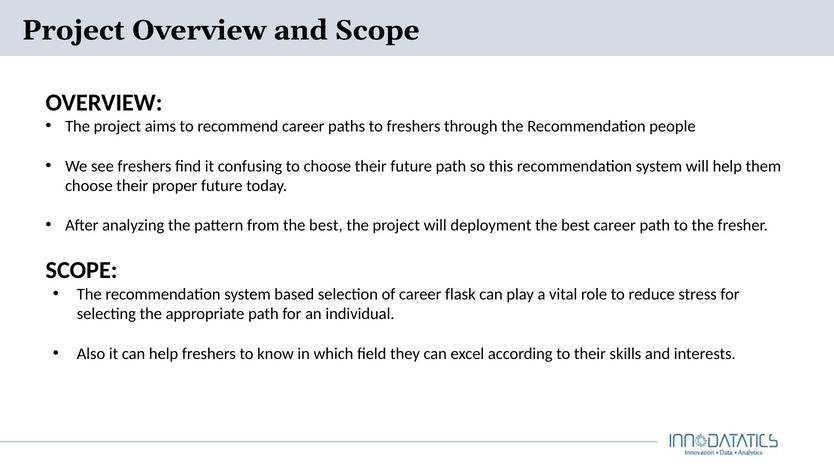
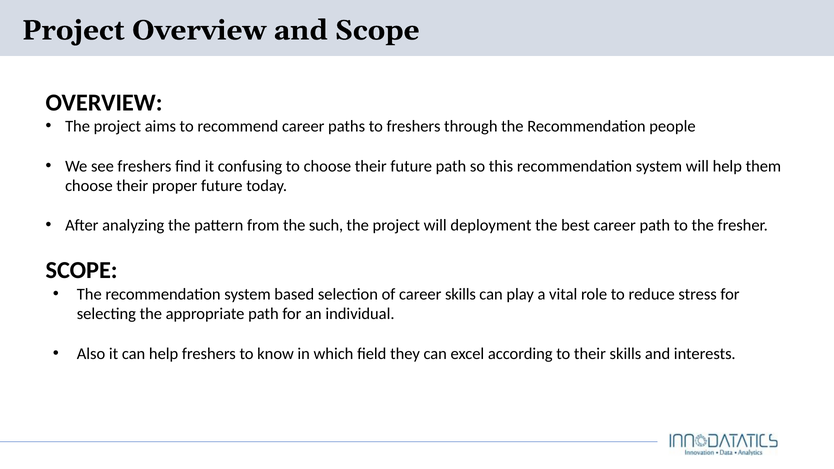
from the best: best -> such
career flask: flask -> skills
